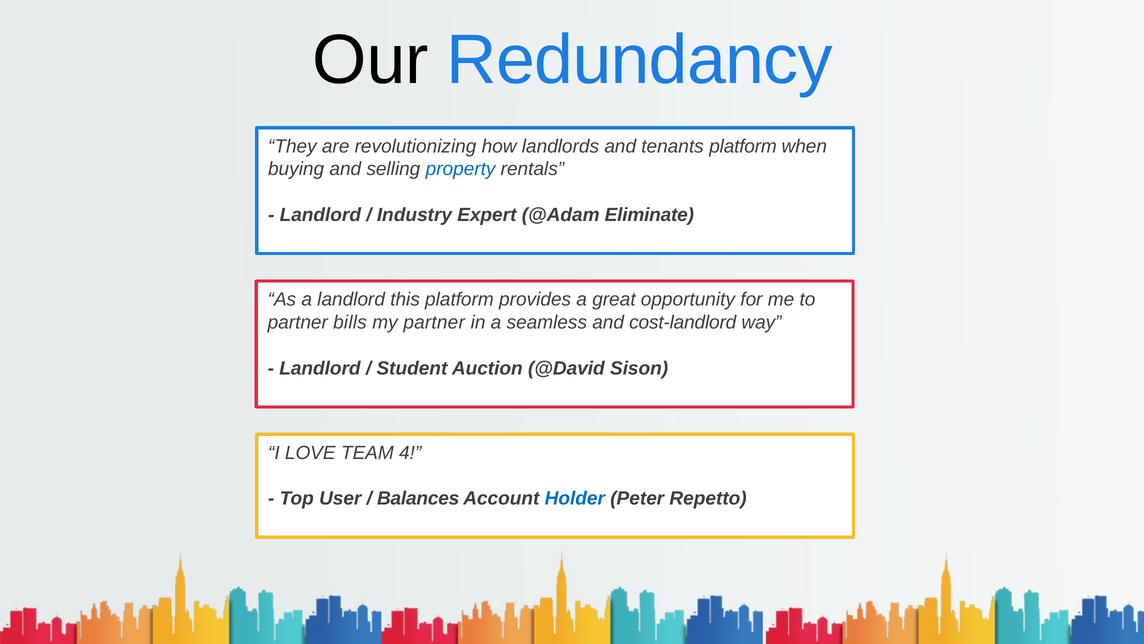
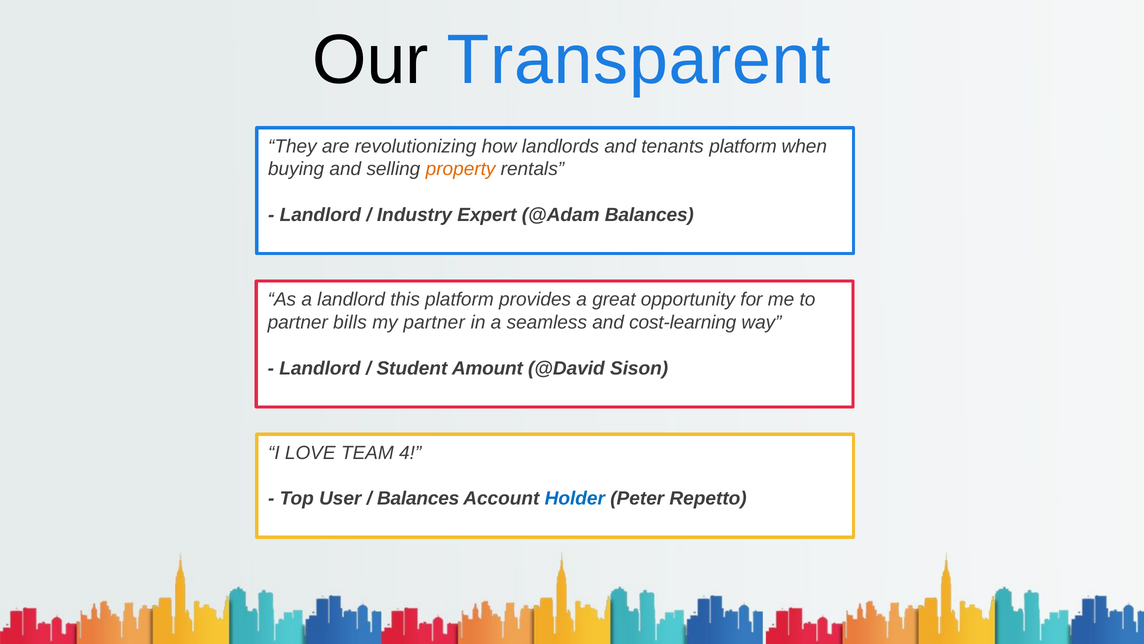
Redundancy: Redundancy -> Transparent
property colour: blue -> orange
@Adam Eliminate: Eliminate -> Balances
cost-landlord: cost-landlord -> cost-learning
Auction: Auction -> Amount
